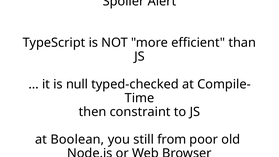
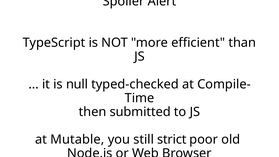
constraint: constraint -> submitted
Boolean: Boolean -> Mutable
from: from -> strict
